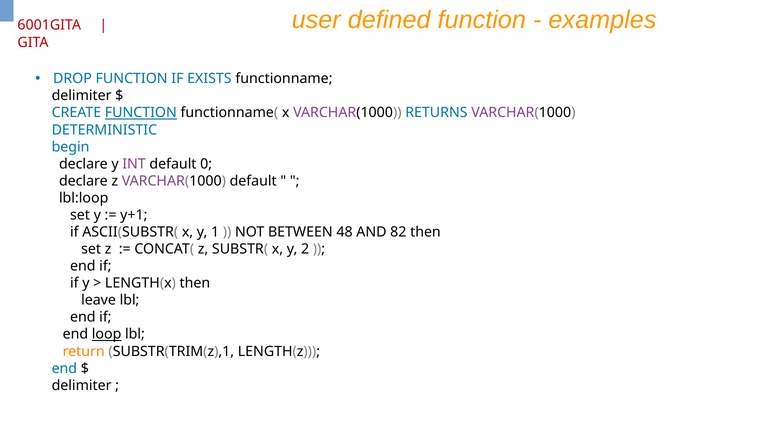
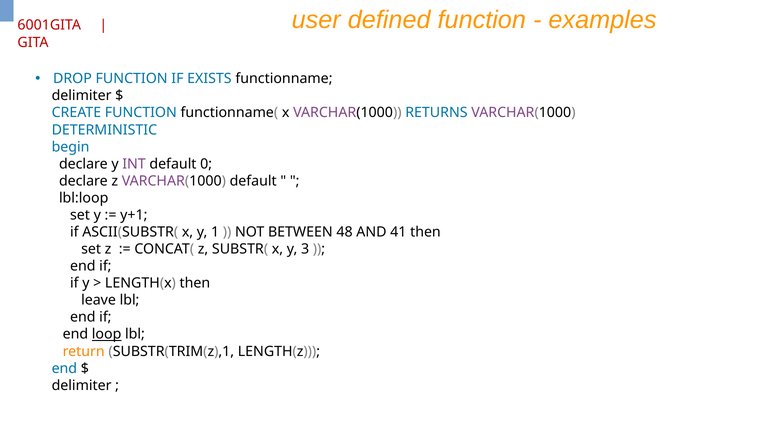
FUNCTION at (141, 113) underline: present -> none
82: 82 -> 41
2: 2 -> 3
